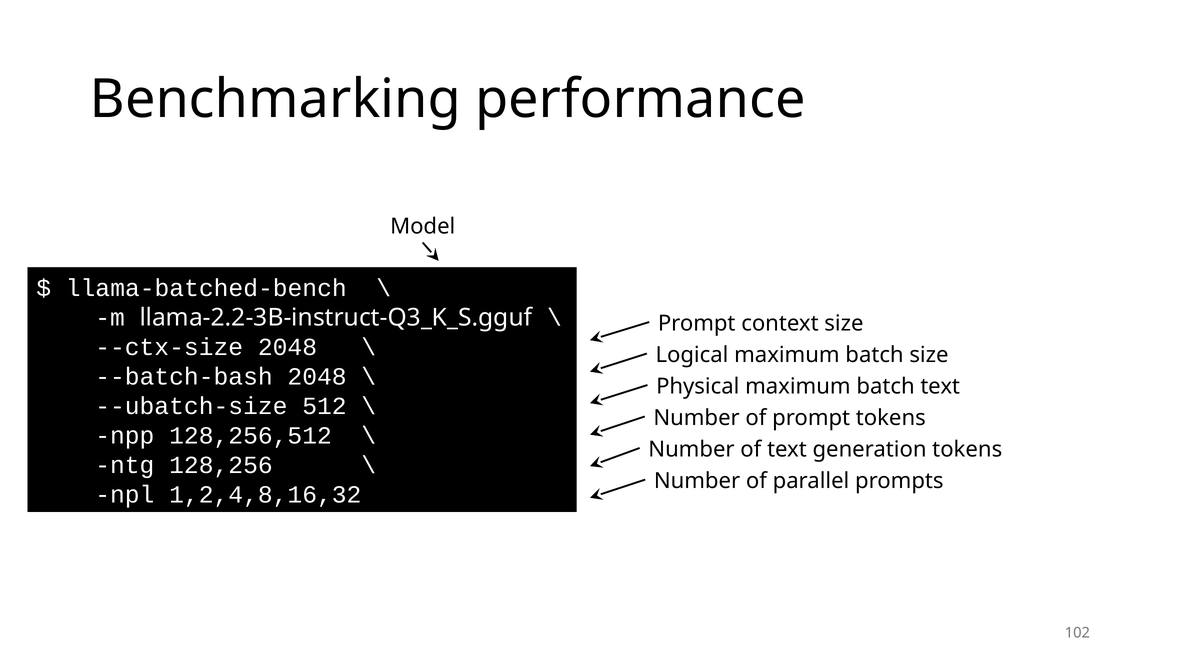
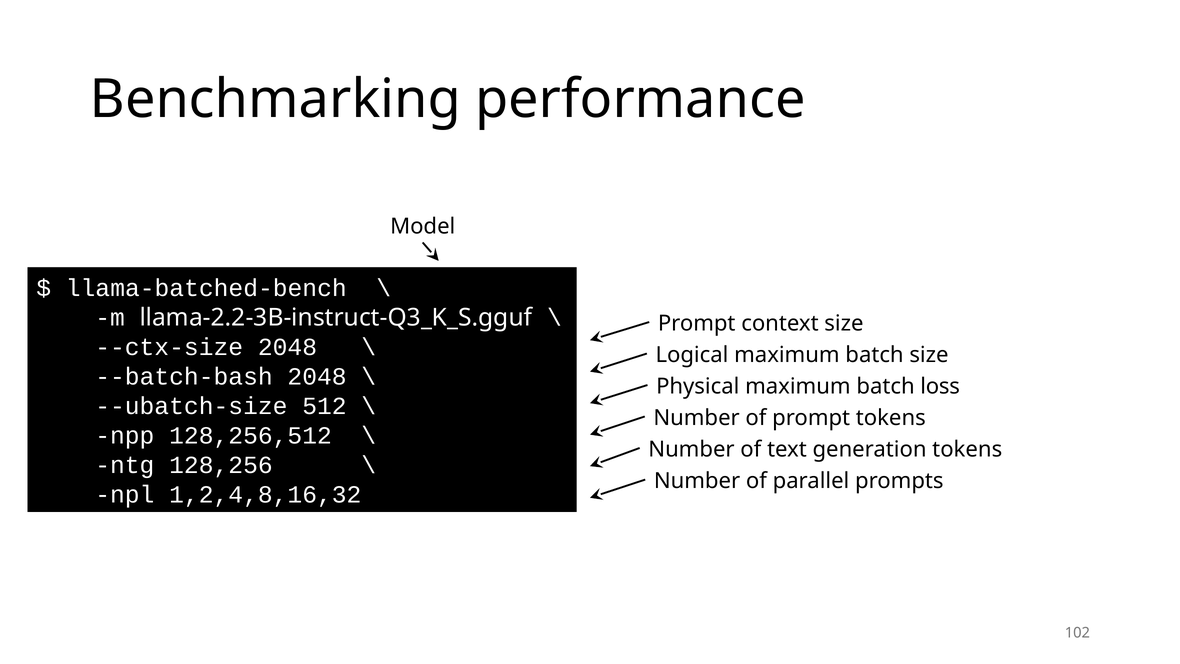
batch text: text -> loss
